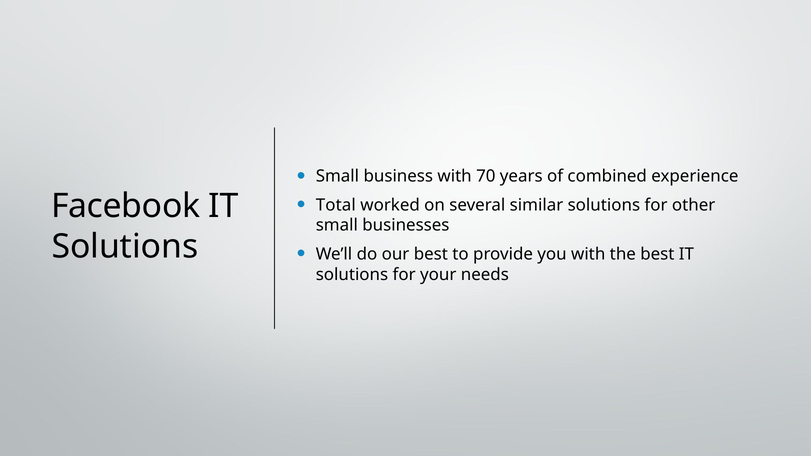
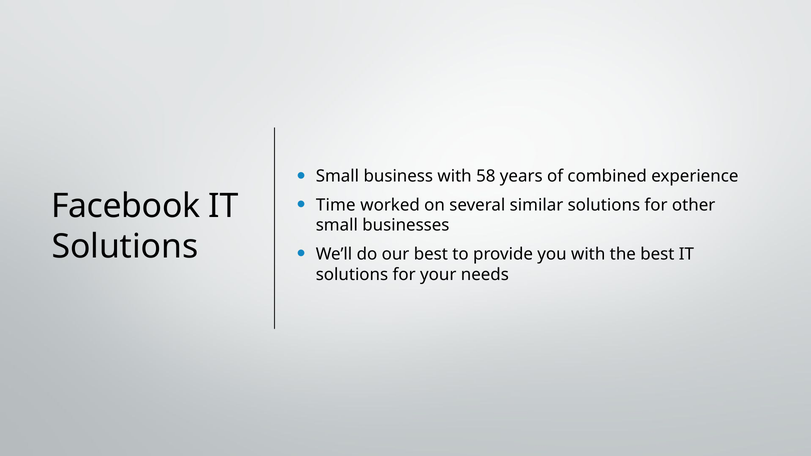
70: 70 -> 58
Total: Total -> Time
